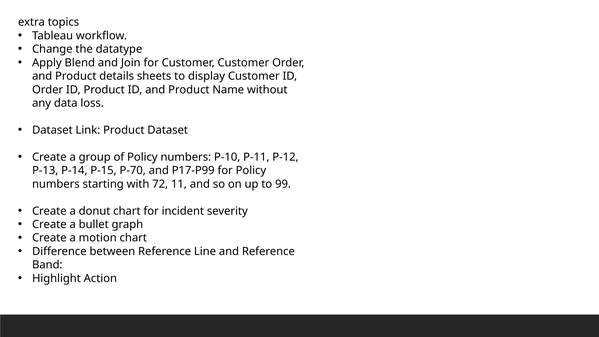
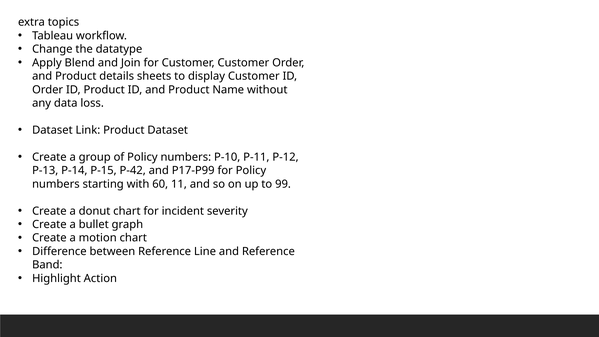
P-70: P-70 -> P-42
72: 72 -> 60
